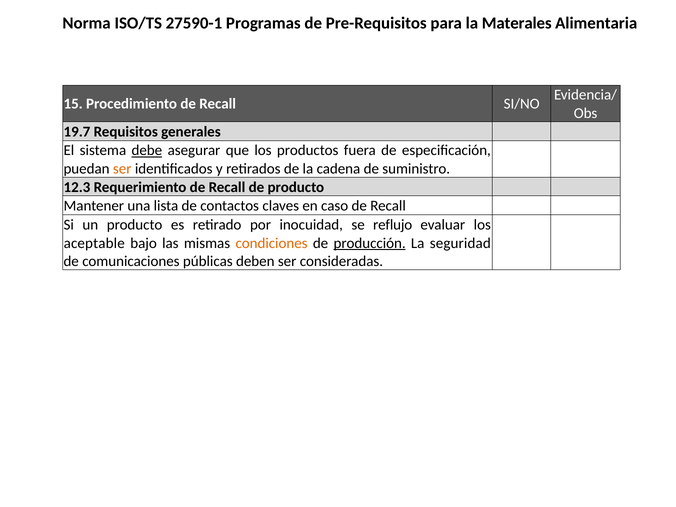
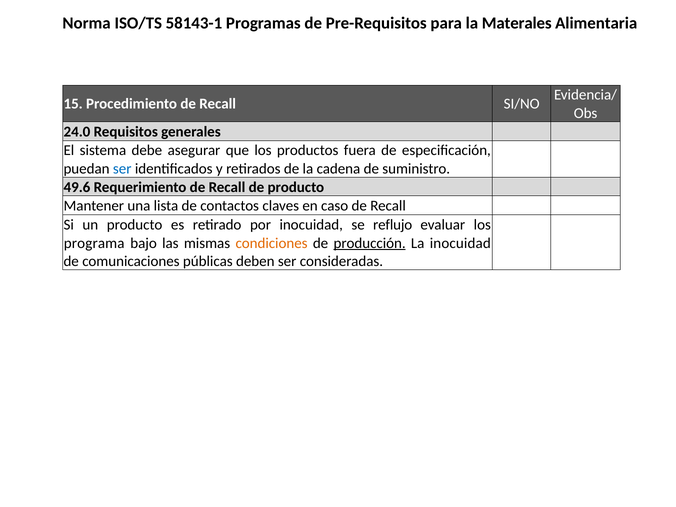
27590-1: 27590-1 -> 58143-1
19.7: 19.7 -> 24.0
debe underline: present -> none
ser at (122, 169) colour: orange -> blue
12.3: 12.3 -> 49.6
aceptable: aceptable -> programa
La seguridad: seguridad -> inocuidad
